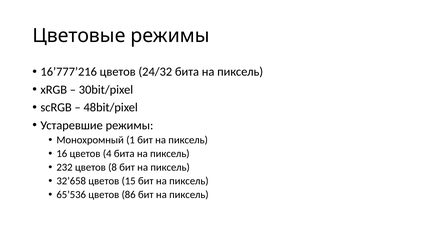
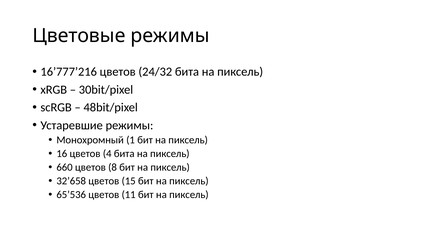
232: 232 -> 660
86: 86 -> 11
